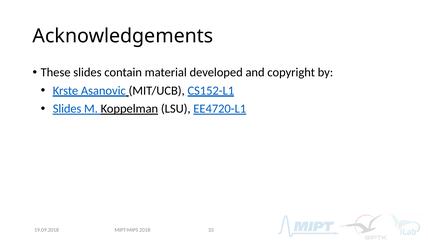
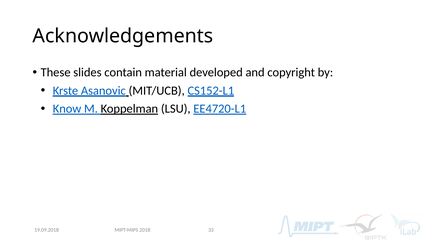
Slides at (67, 109): Slides -> Know
